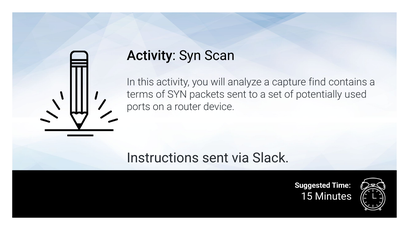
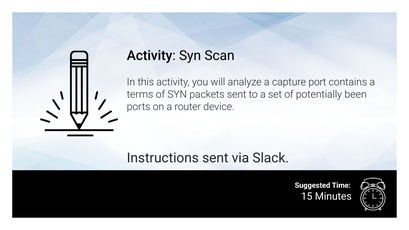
find: find -> port
used: used -> been
